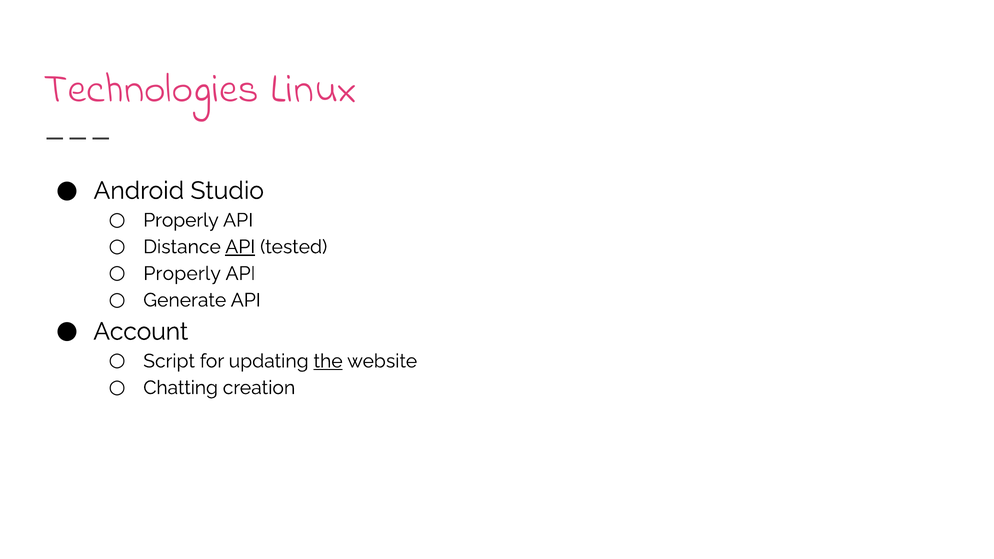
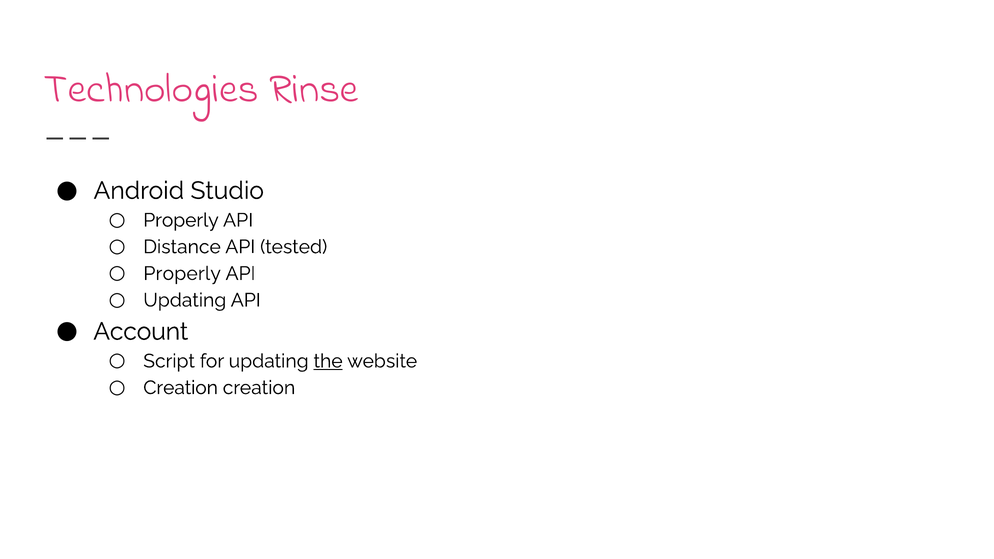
Linux: Linux -> Rinse
API at (240, 247) underline: present -> none
Generate at (185, 300): Generate -> Updating
Chatting at (181, 388): Chatting -> Creation
